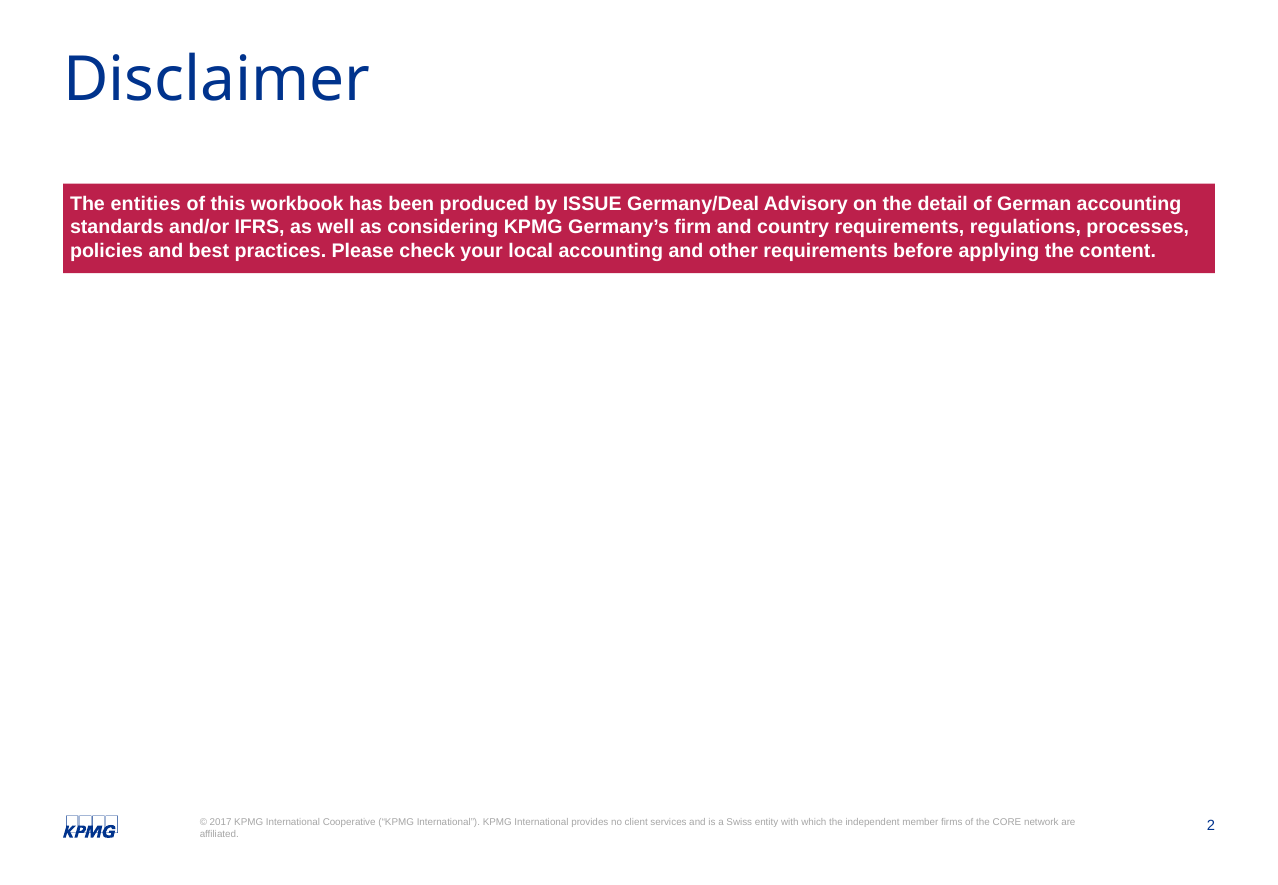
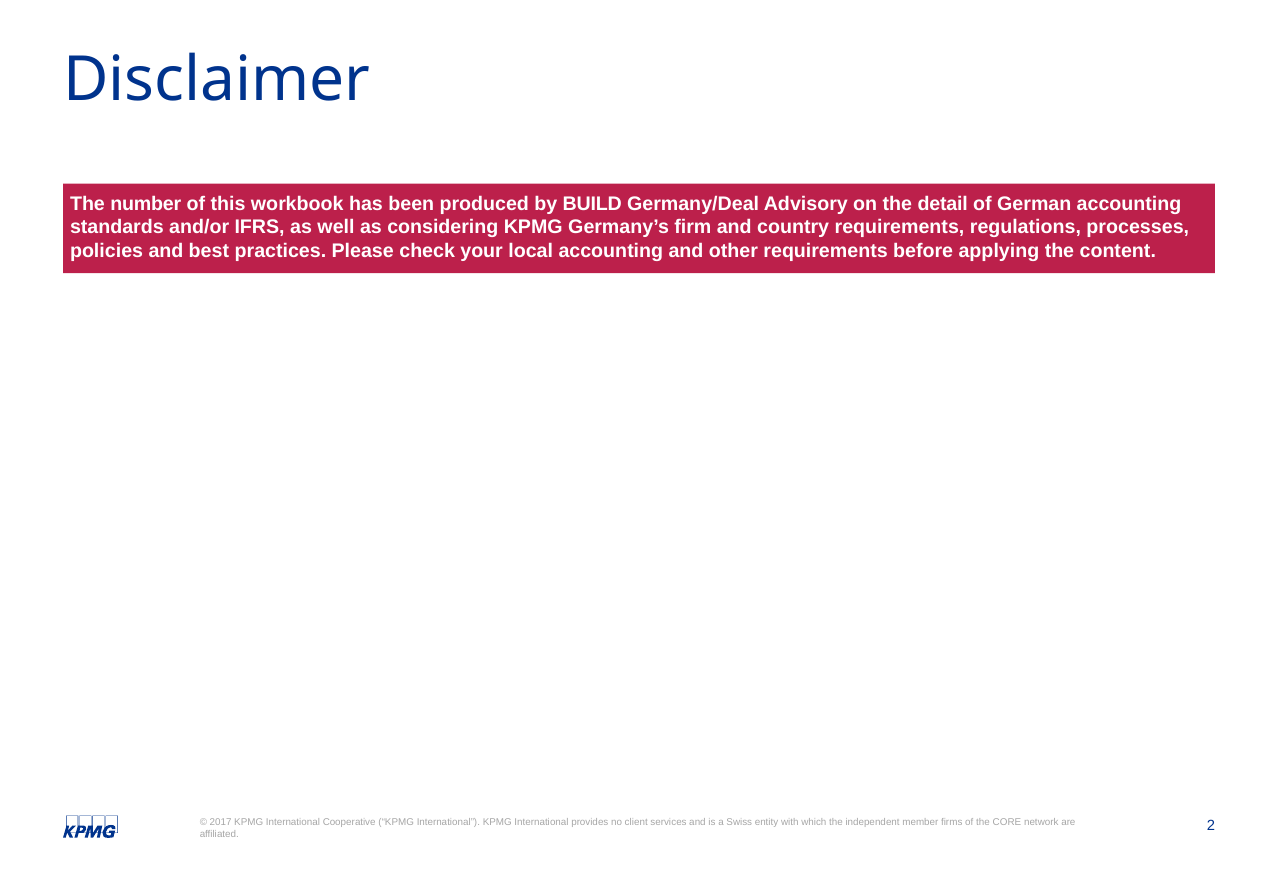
entities: entities -> number
ISSUE: ISSUE -> BUILD
